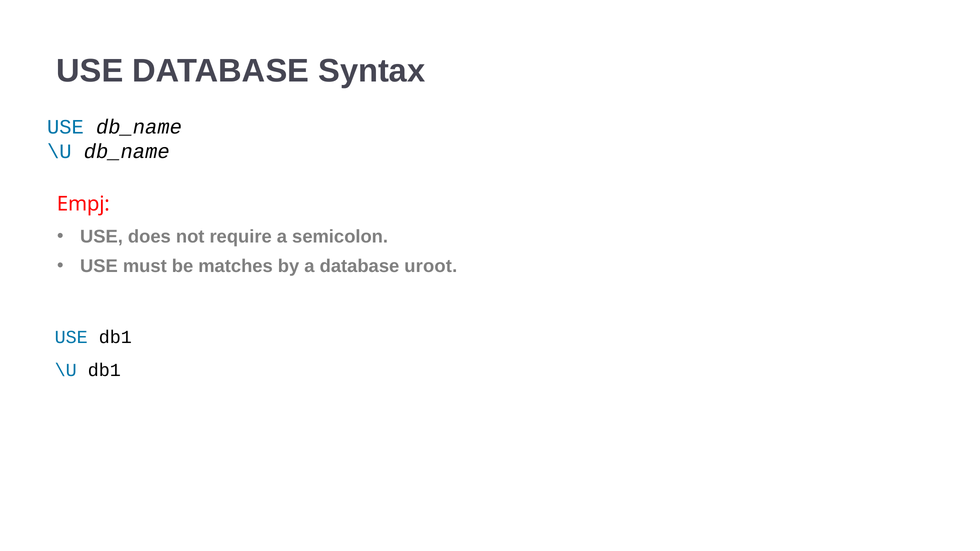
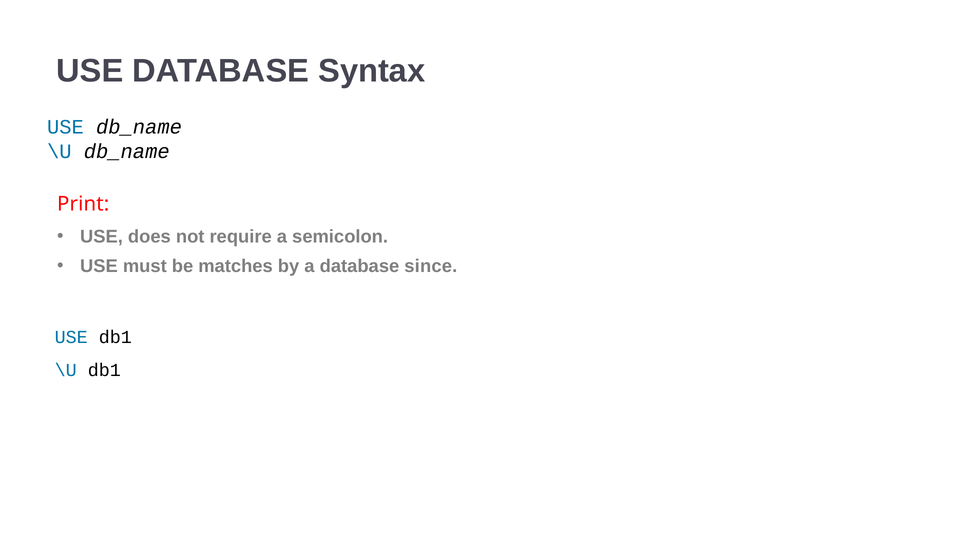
Empj: Empj -> Print
uroot: uroot -> since
